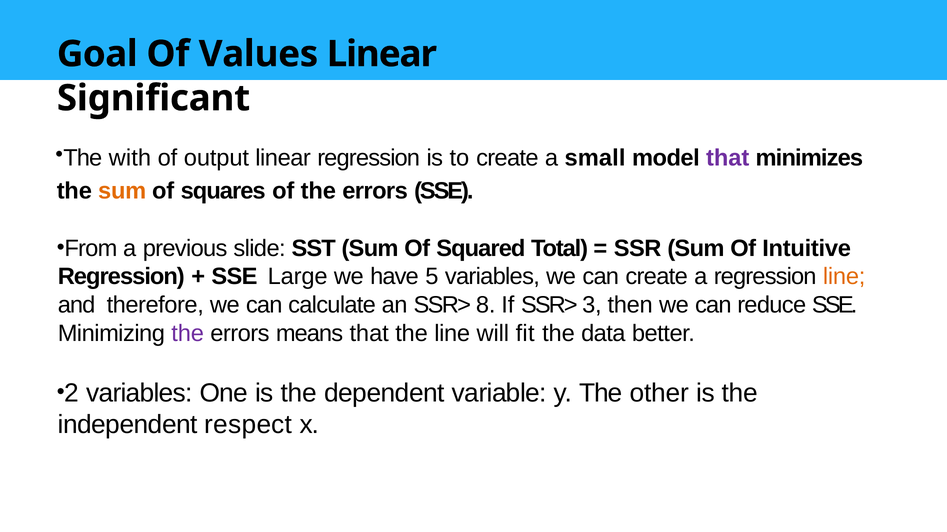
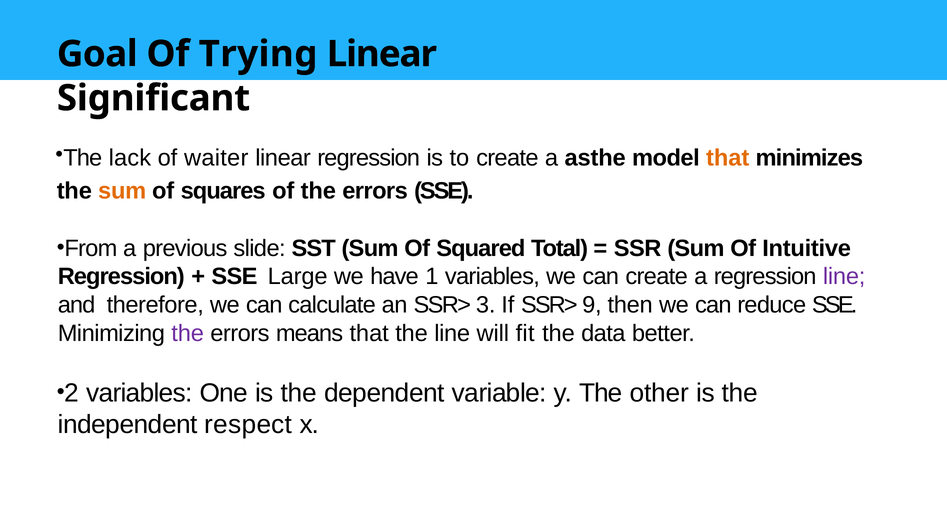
Values: Values -> Trying
with: with -> lack
output: output -> waiter
small: small -> asthe
that at (728, 158) colour: purple -> orange
5: 5 -> 1
line at (844, 277) colour: orange -> purple
8: 8 -> 3
3: 3 -> 9
